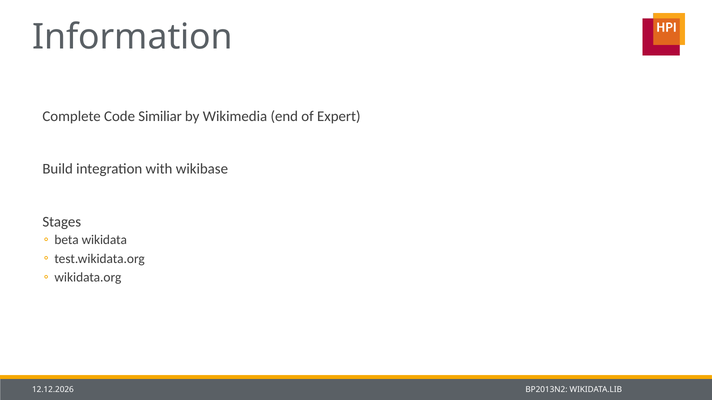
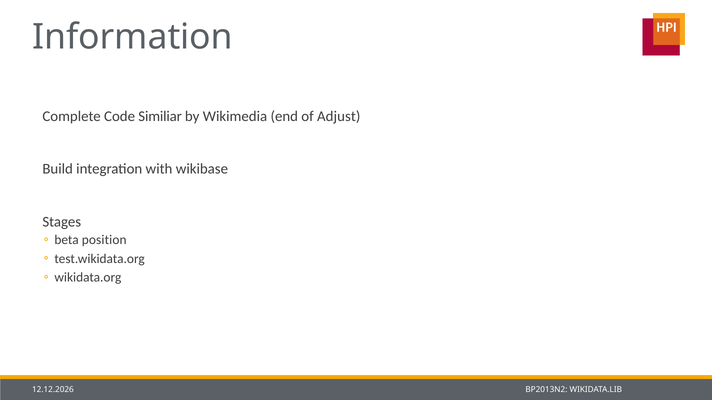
Expert: Expert -> Adjust
wikidata: wikidata -> position
